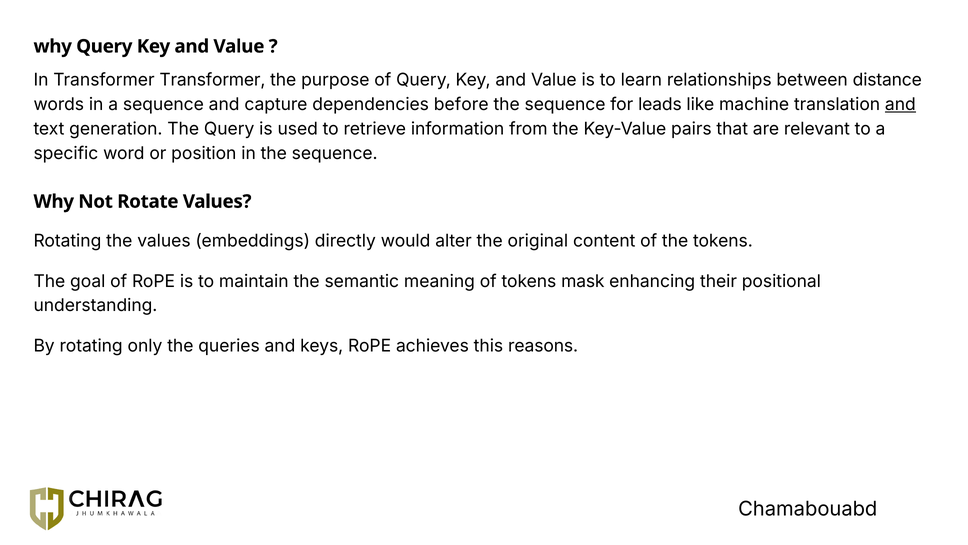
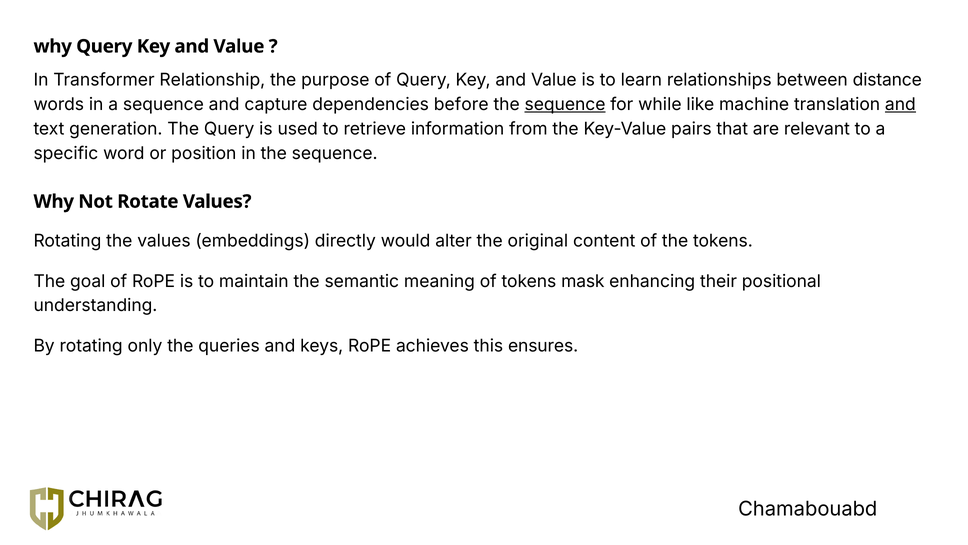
Transformer Transformer: Transformer -> Relationship
sequence at (565, 104) underline: none -> present
leads: leads -> while
reasons: reasons -> ensures
